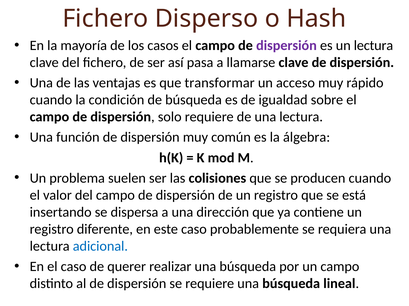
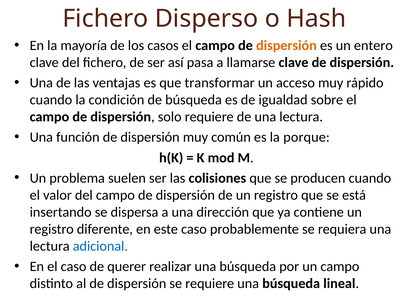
dispersión at (286, 46) colour: purple -> orange
un lectura: lectura -> entero
álgebra: álgebra -> porque
